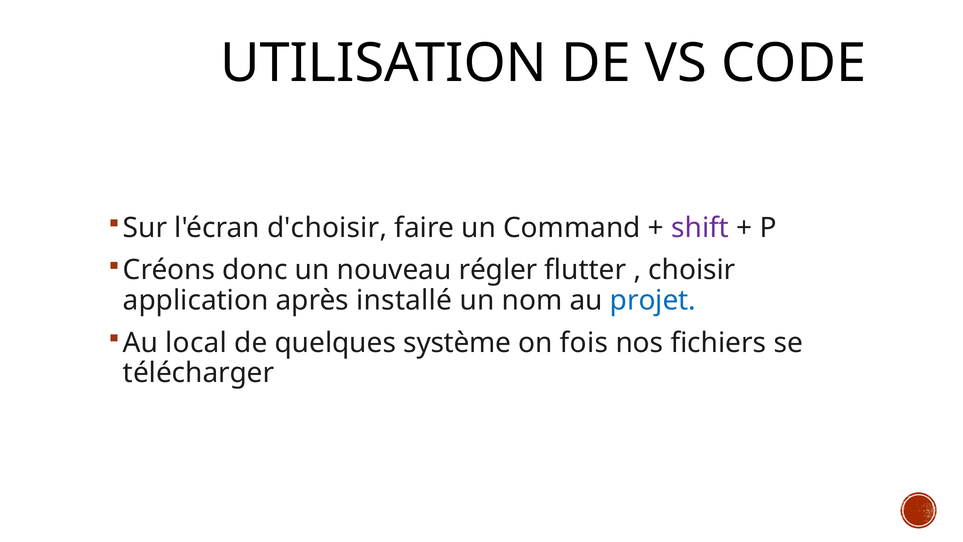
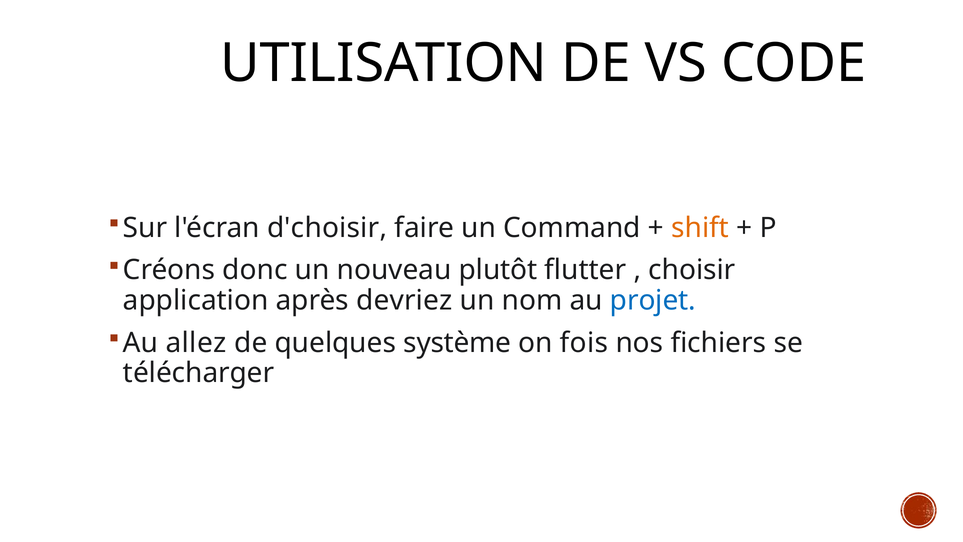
shift colour: purple -> orange
régler: régler -> plutôt
installé: installé -> devriez
local: local -> allez
